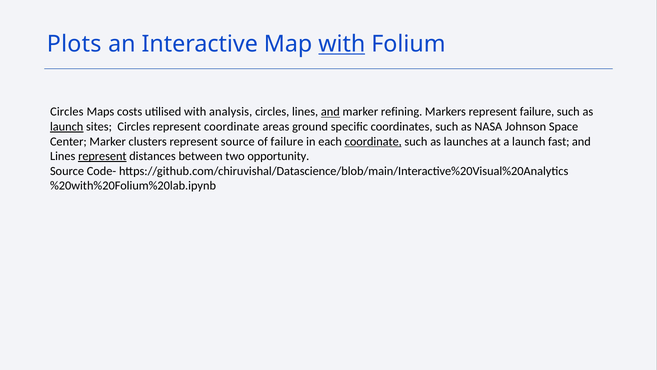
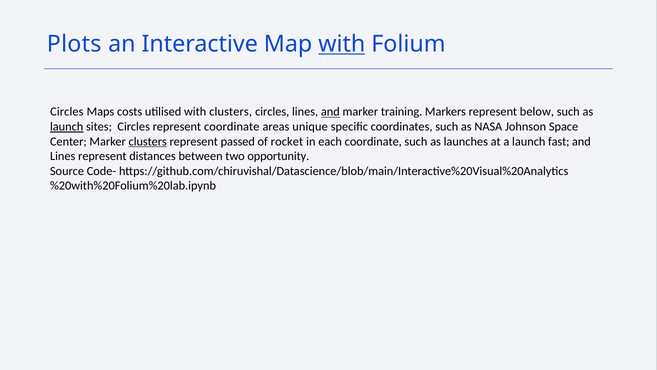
with analysis: analysis -> clusters
refining: refining -> training
represent failure: failure -> below
ground: ground -> unique
clusters at (148, 141) underline: none -> present
represent source: source -> passed
of failure: failure -> rocket
coordinate at (373, 141) underline: present -> none
represent at (102, 156) underline: present -> none
